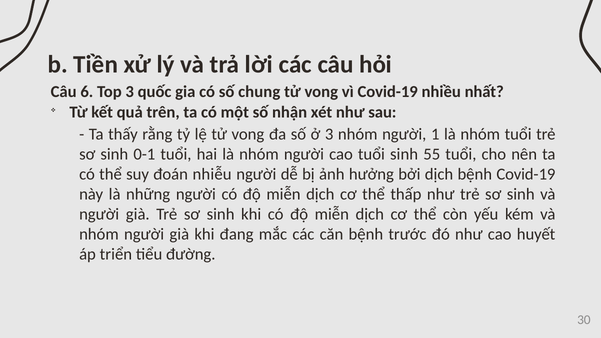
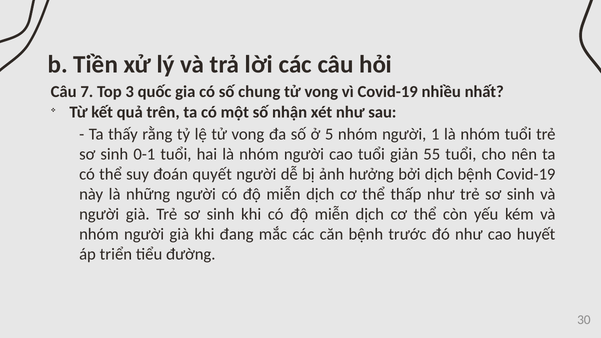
6: 6 -> 7
ở 3: 3 -> 5
tuổi sinh: sinh -> giản
nhiễu: nhiễu -> quyết
